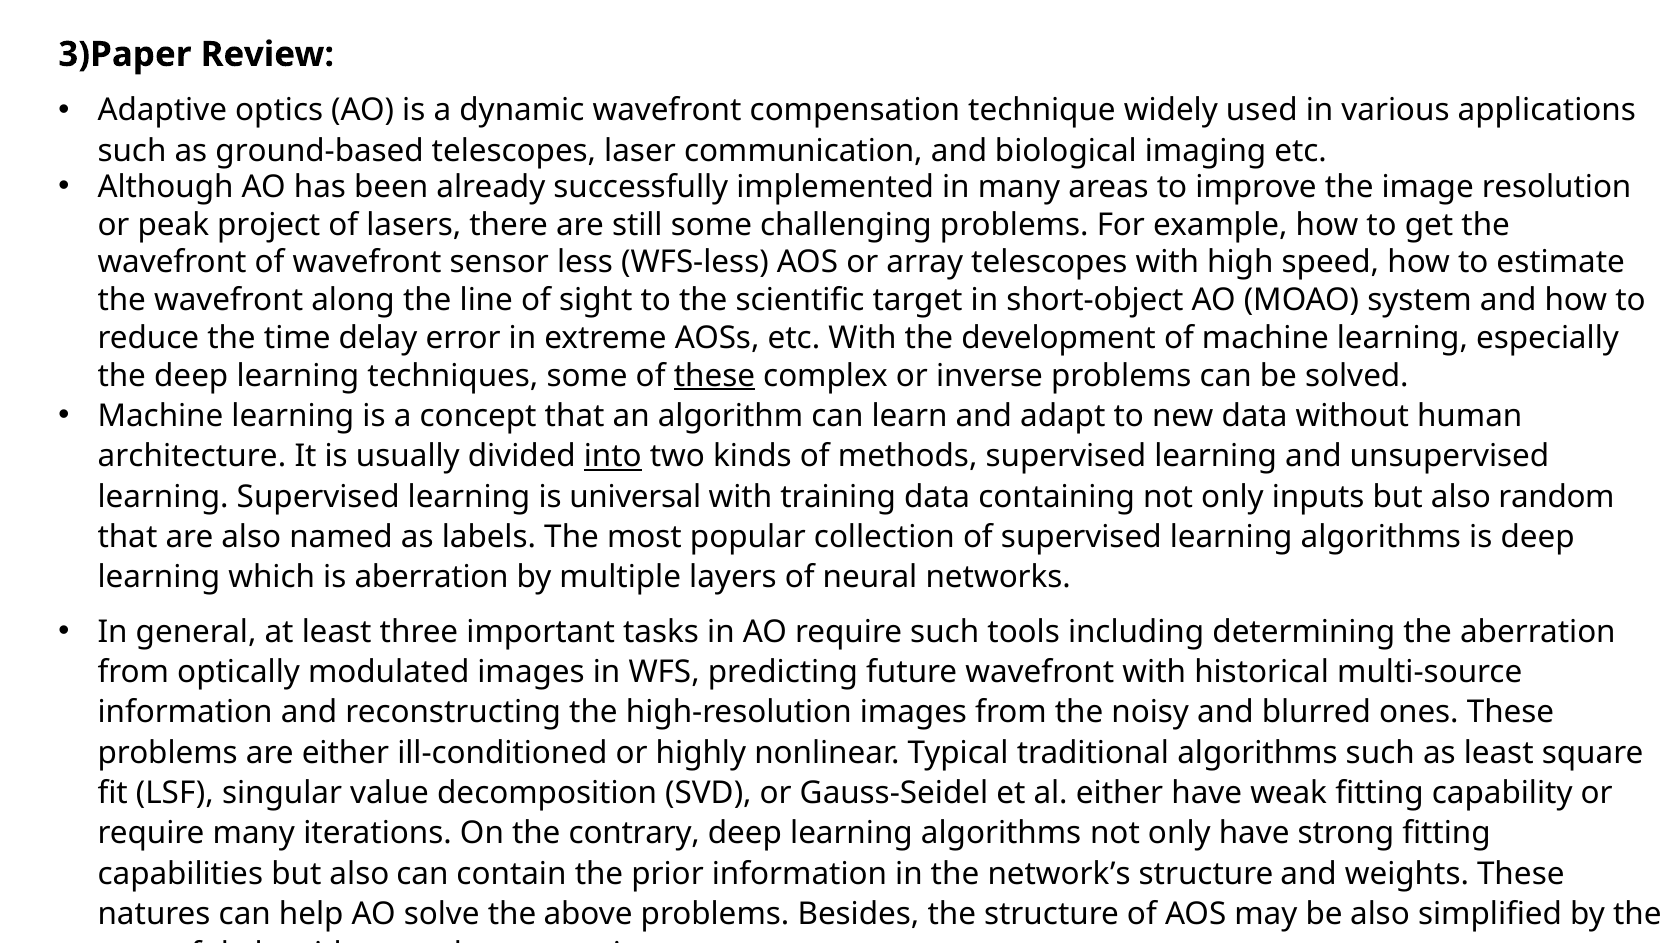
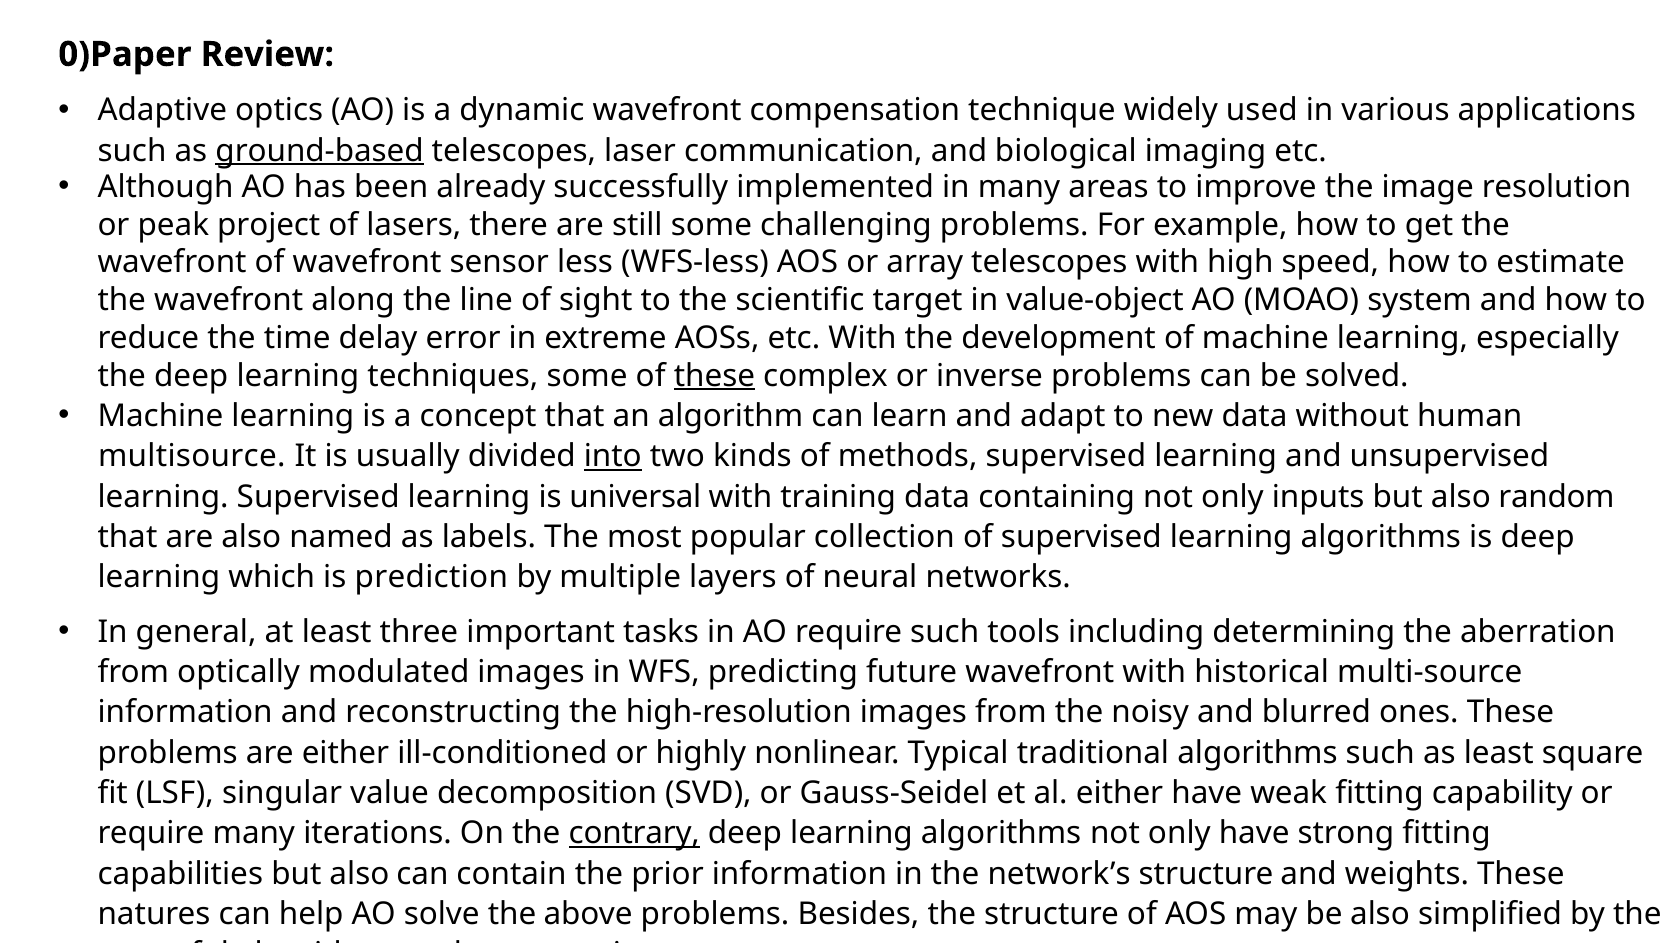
3)Paper: 3)Paper -> 0)Paper
ground-based underline: none -> present
short-object: short-object -> value-object
architecture: architecture -> multisource
is aberration: aberration -> prediction
contrary underline: none -> present
